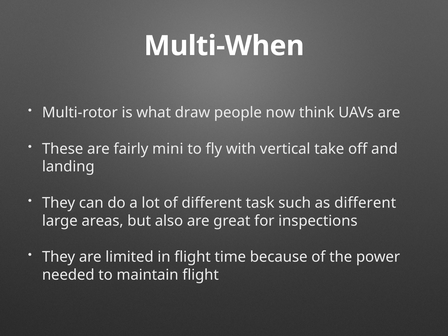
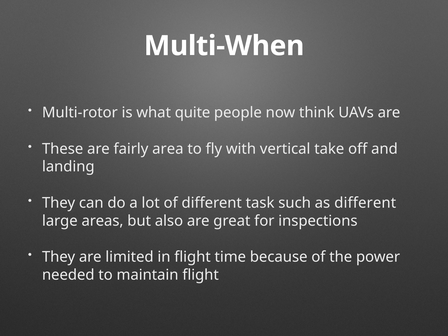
draw: draw -> quite
mini: mini -> area
